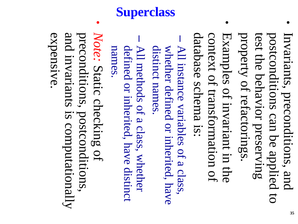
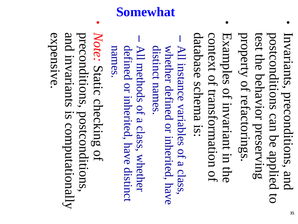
Superclass: Superclass -> Somewhat
